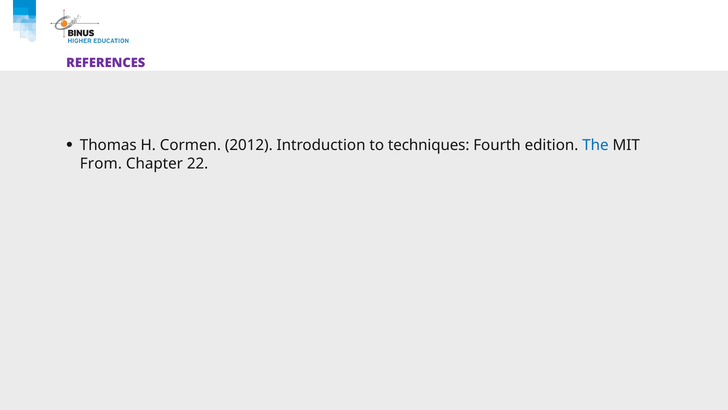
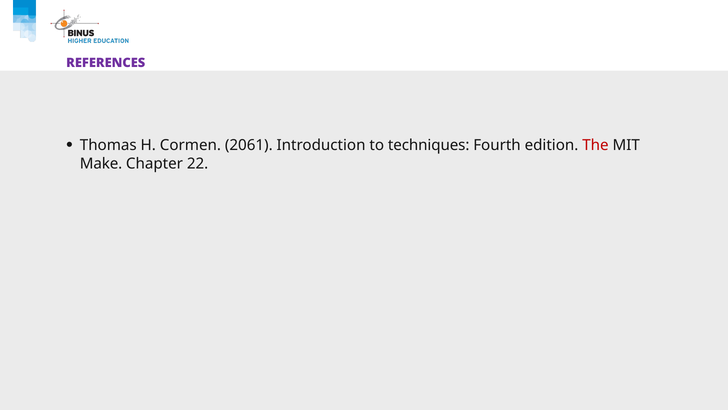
2012: 2012 -> 2061
The colour: blue -> red
From: From -> Make
